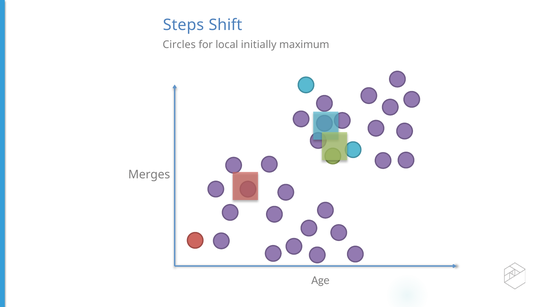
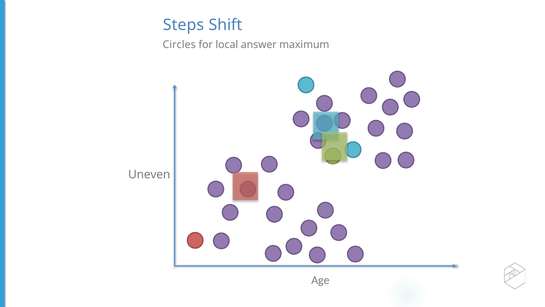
initially: initially -> answer
Merges: Merges -> Uneven
